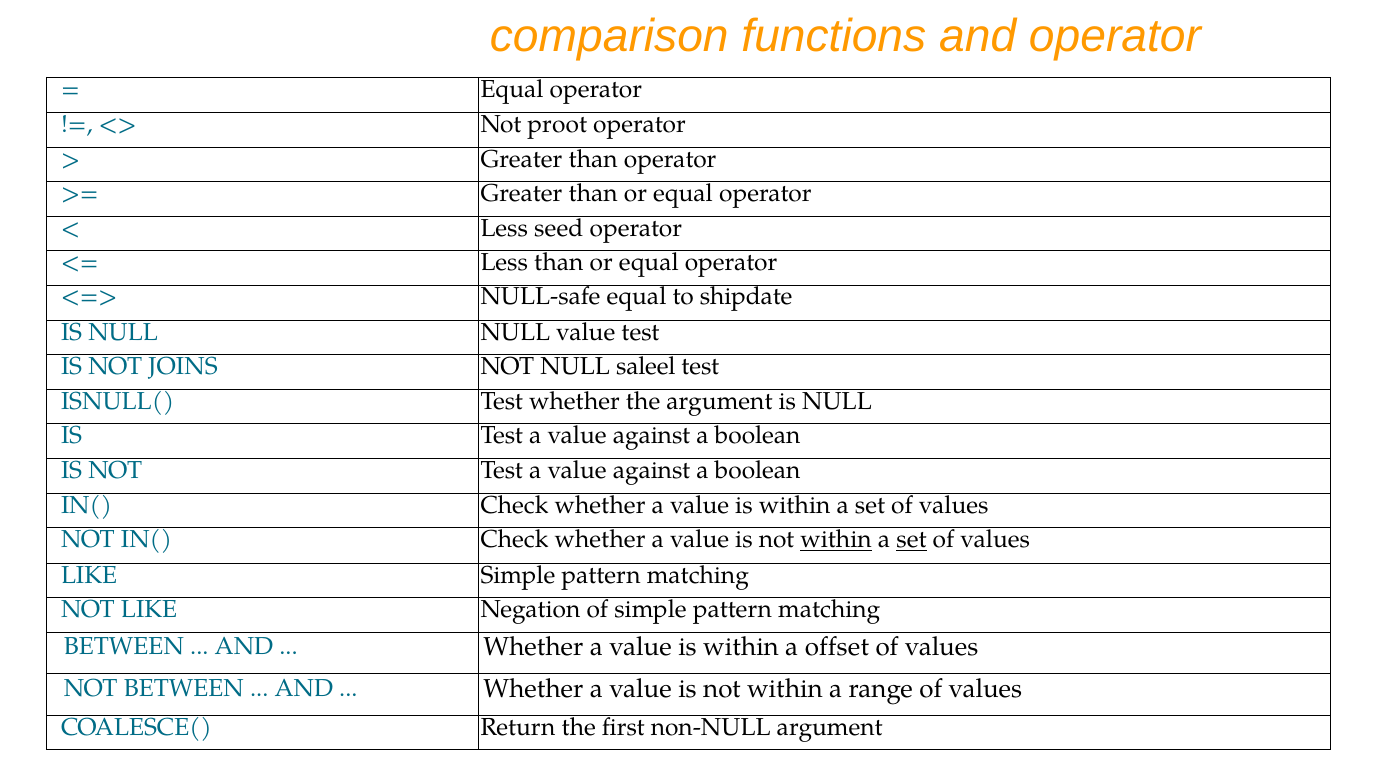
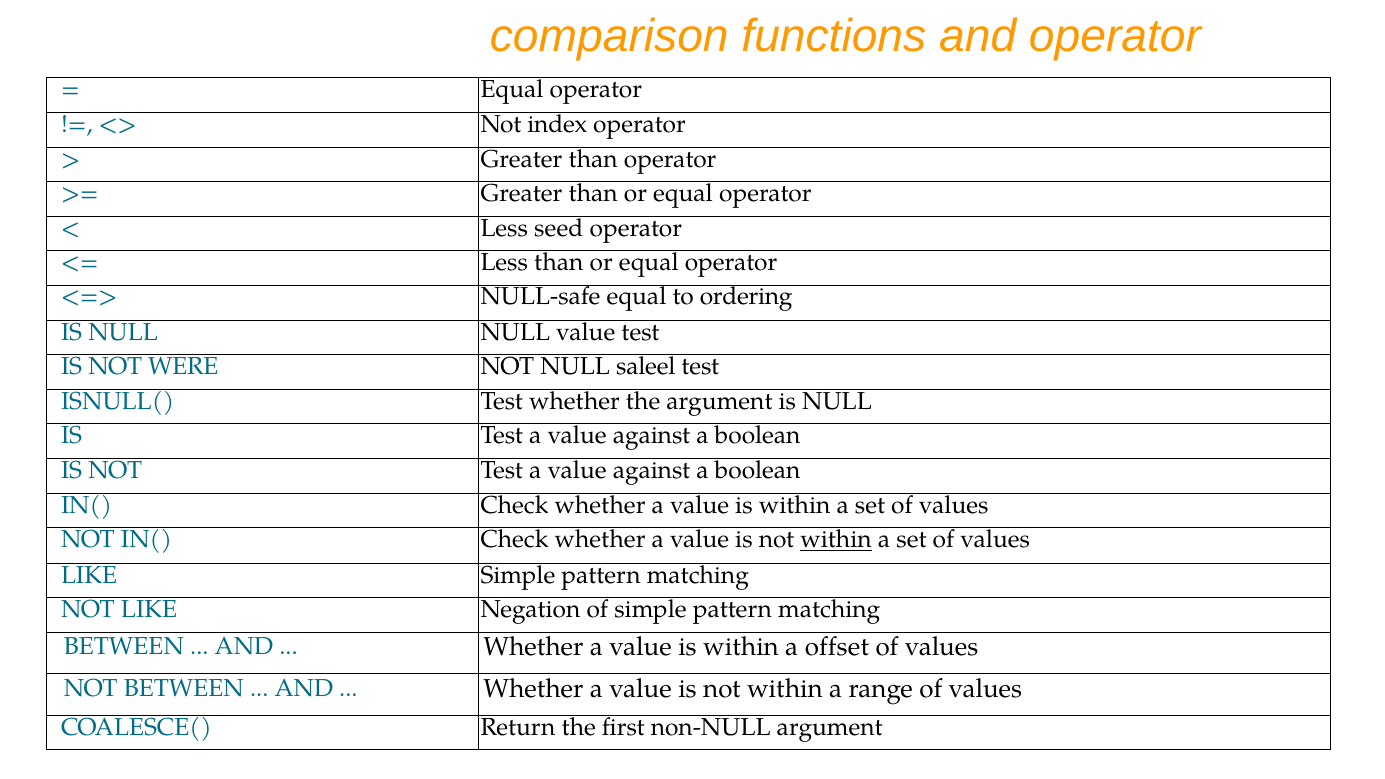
proot: proot -> index
shipdate: shipdate -> ordering
JOINS: JOINS -> WERE
set at (911, 540) underline: present -> none
